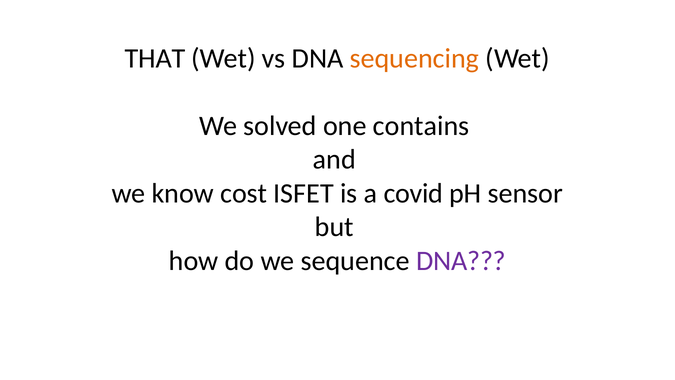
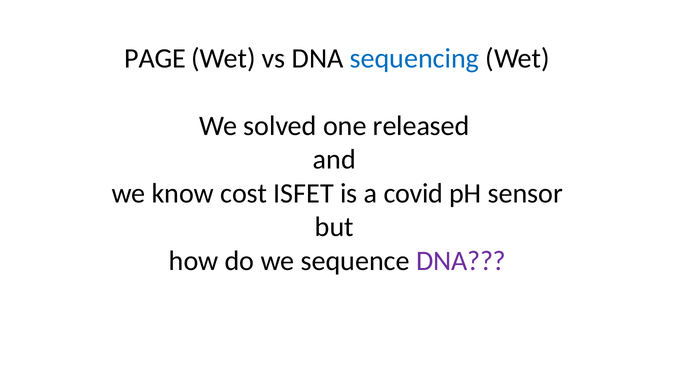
THAT: THAT -> PAGE
sequencing colour: orange -> blue
contains: contains -> released
